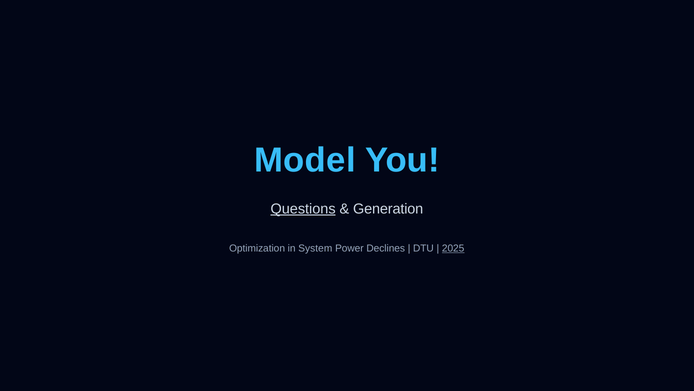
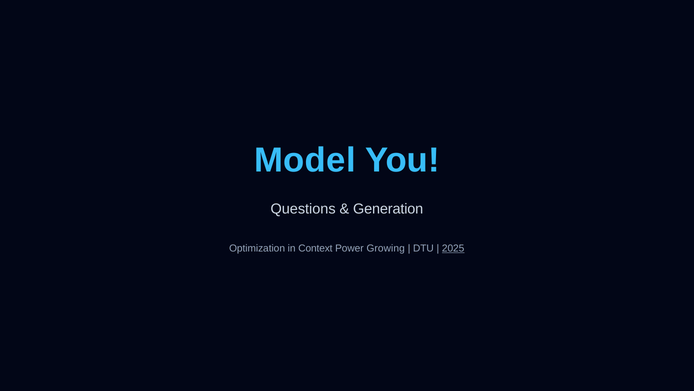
Questions underline: present -> none
System: System -> Context
Declines: Declines -> Growing
